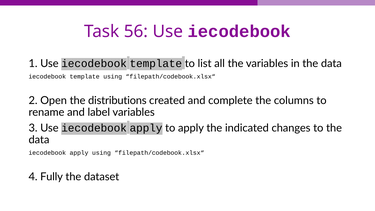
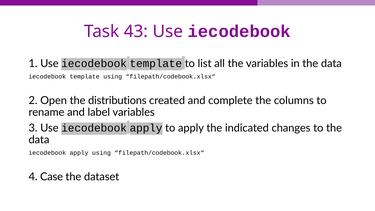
56: 56 -> 43
Fully: Fully -> Case
